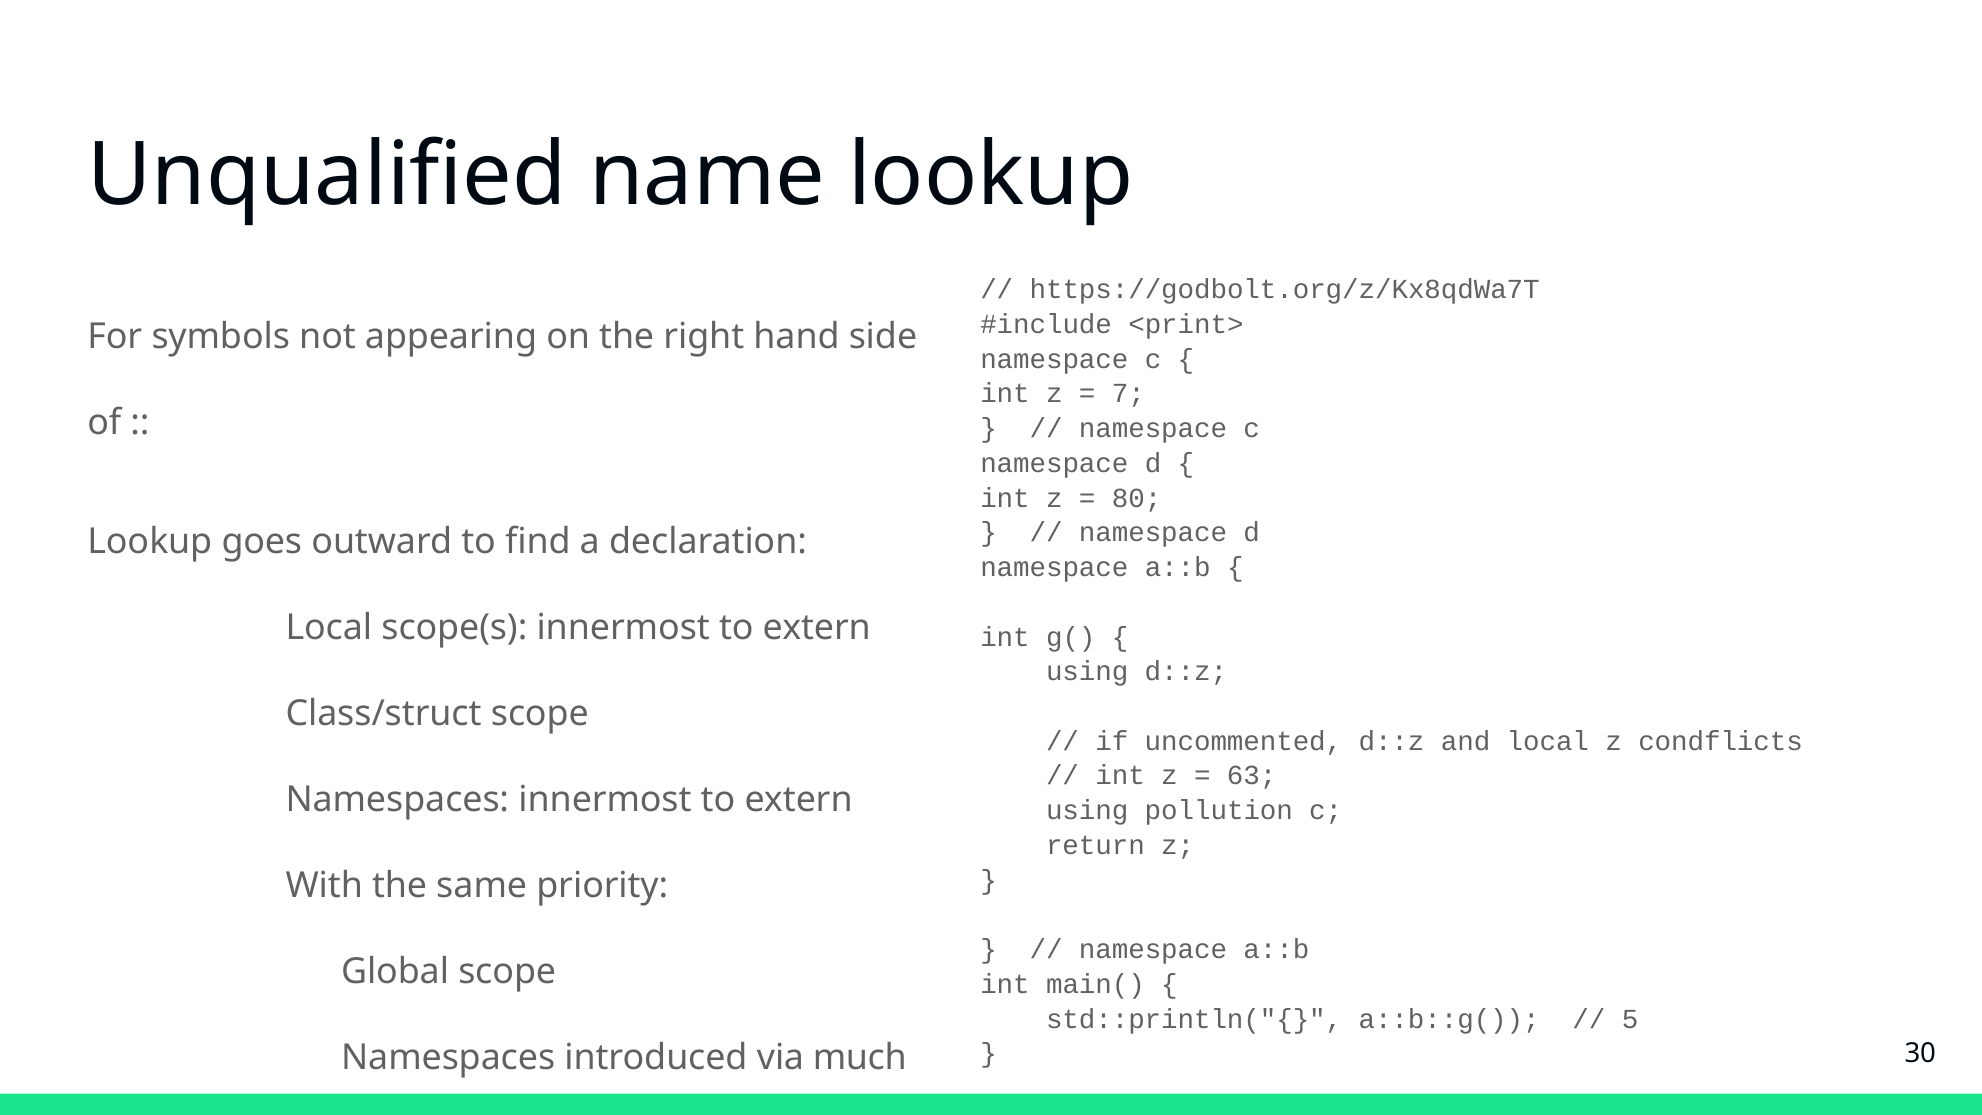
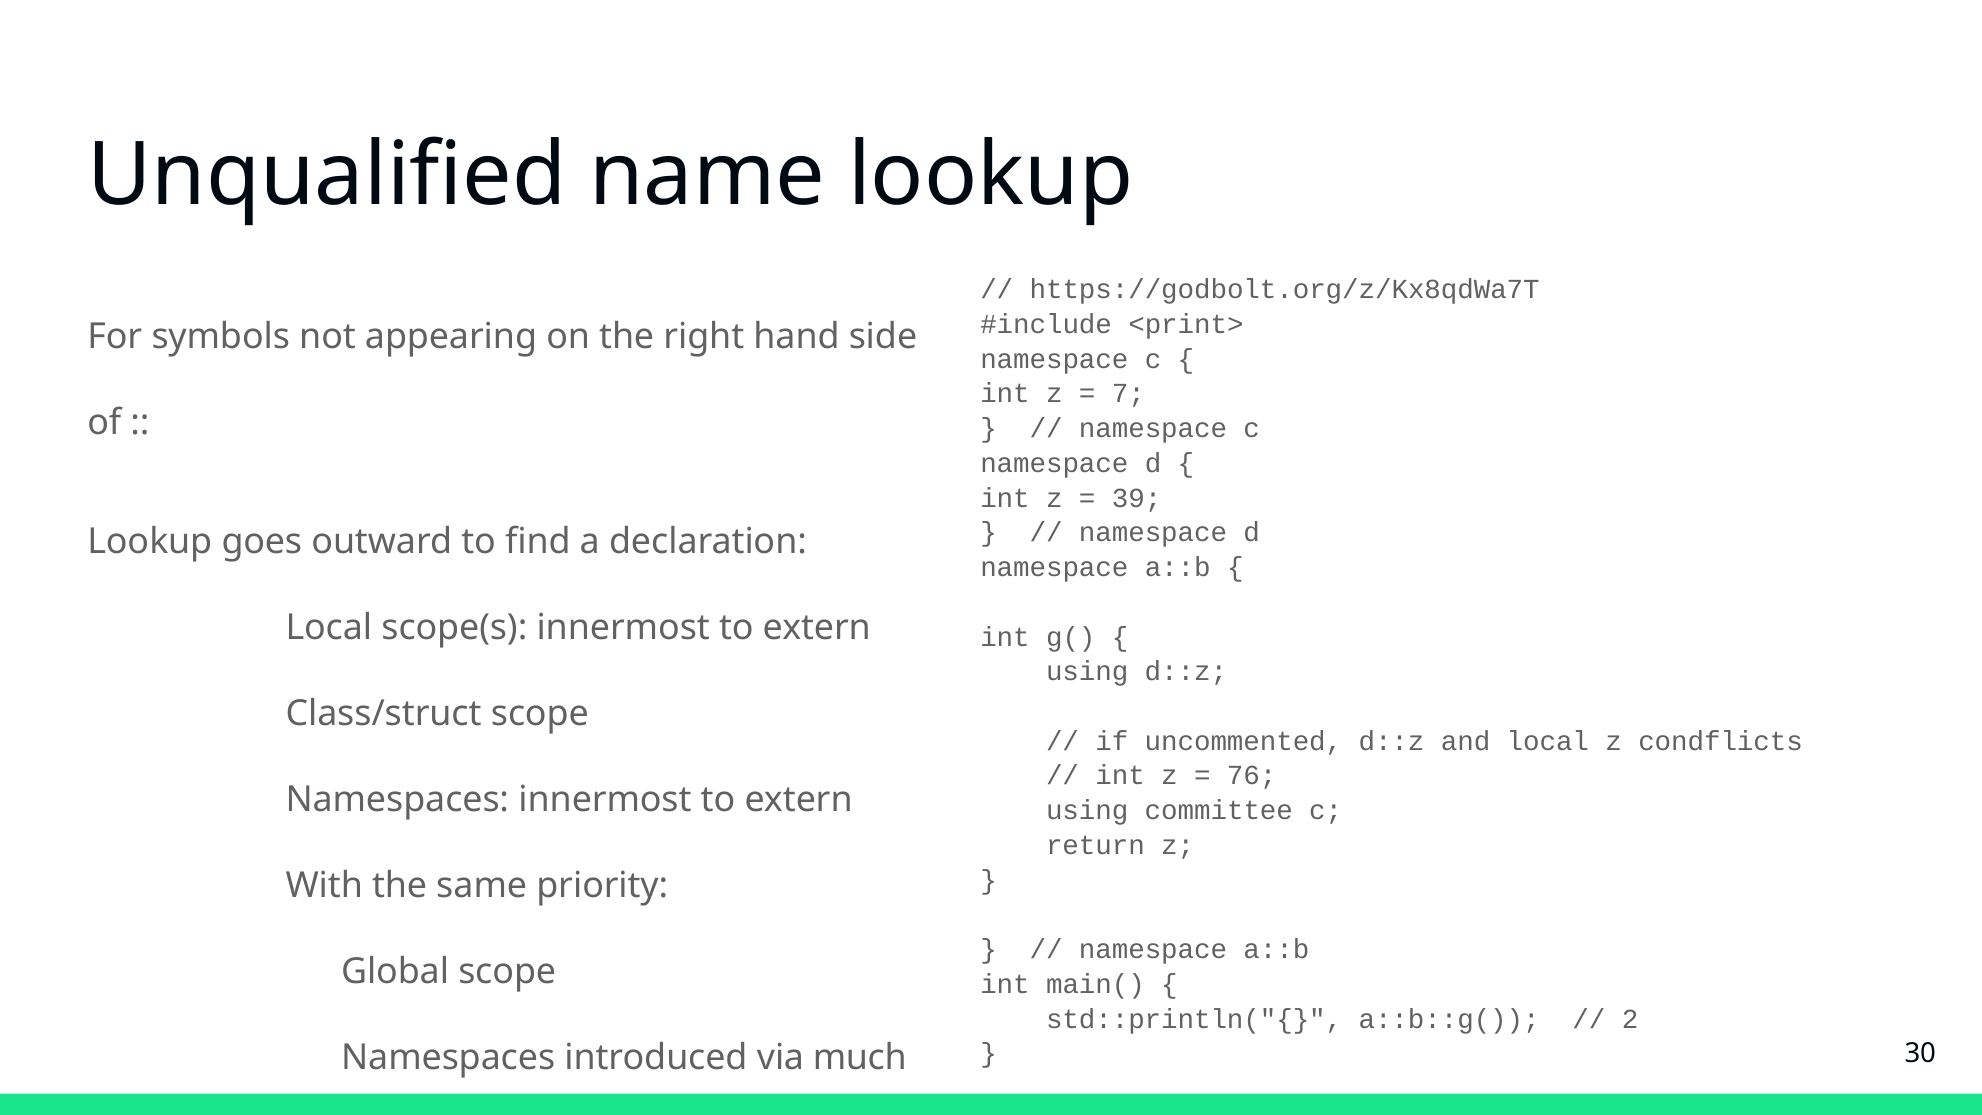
80: 80 -> 39
63: 63 -> 76
pollution: pollution -> committee
5: 5 -> 2
